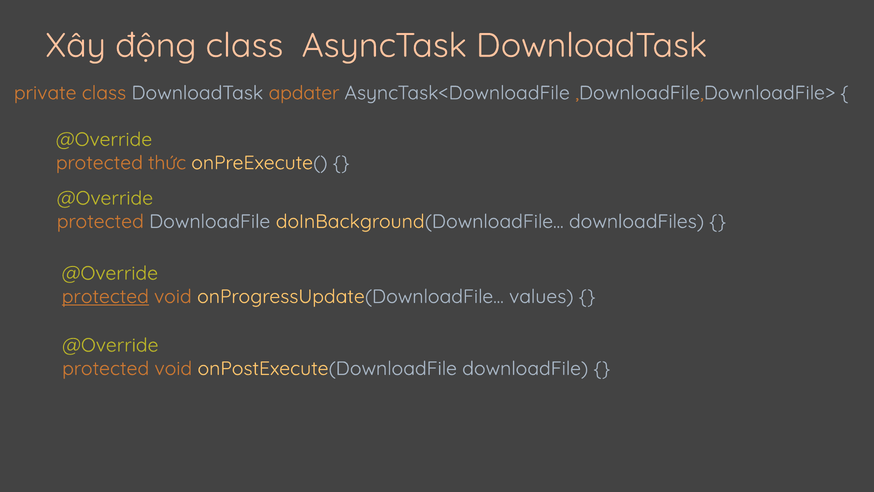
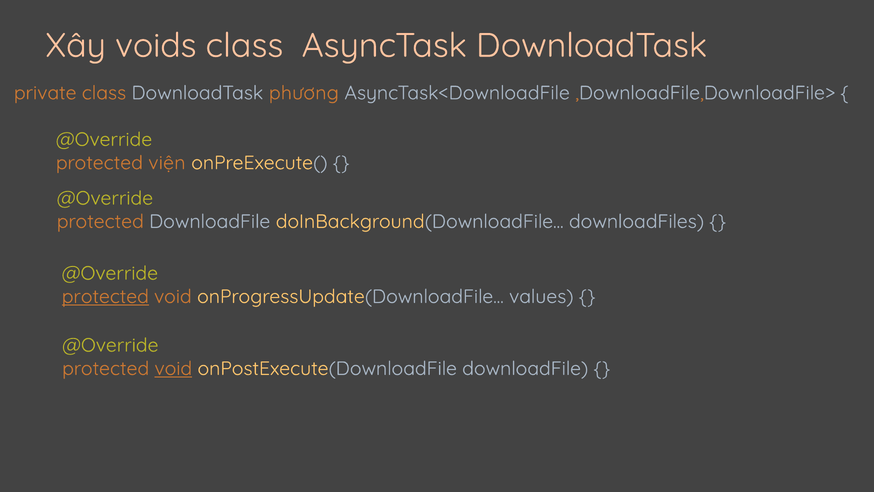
động: động -> voids
apdater: apdater -> phương
thức: thức -> viện
void at (173, 368) underline: none -> present
